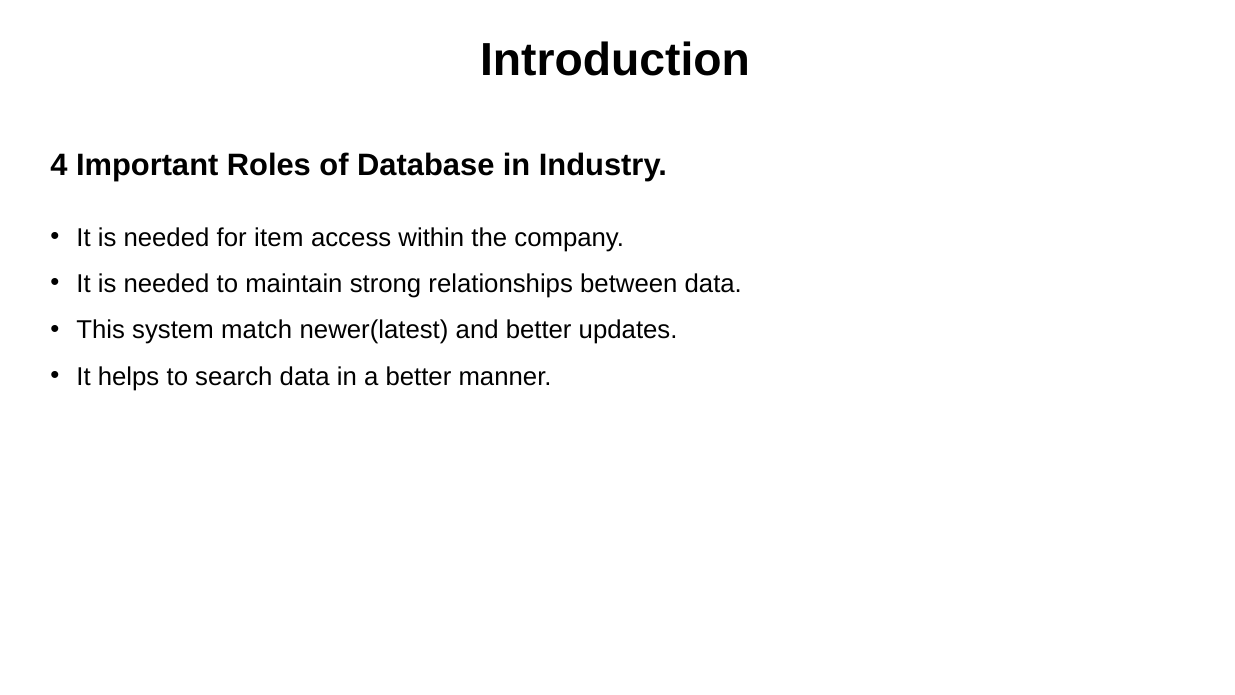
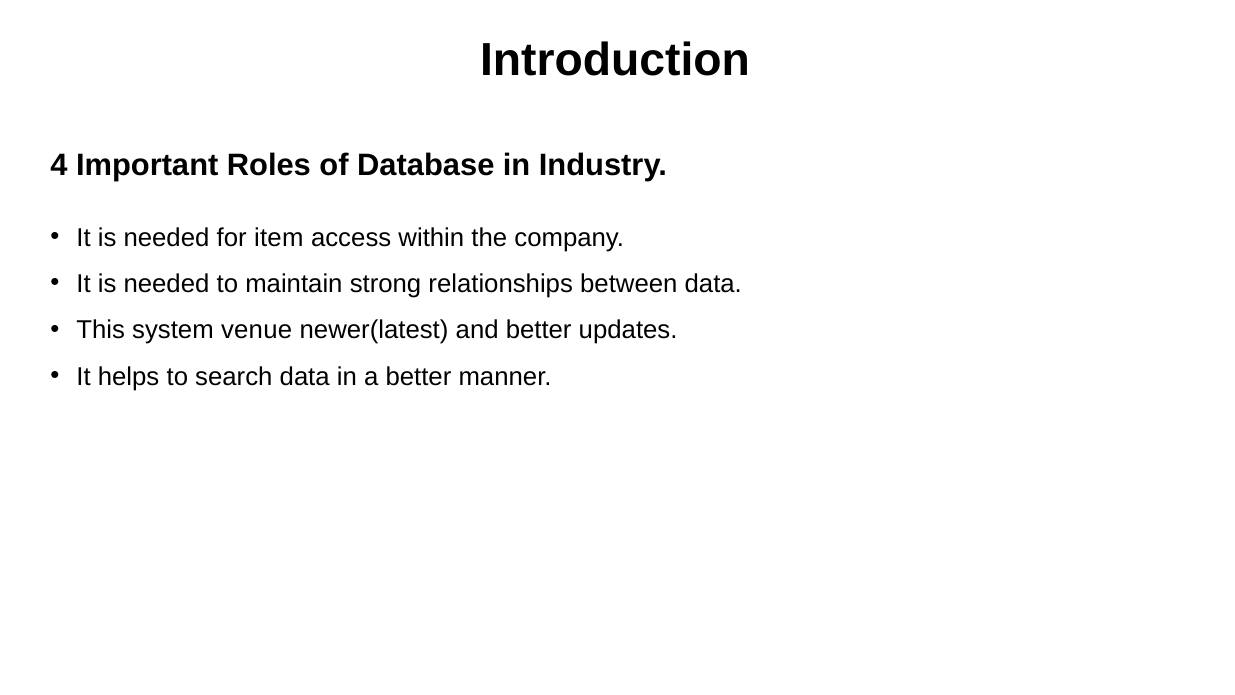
match: match -> venue
